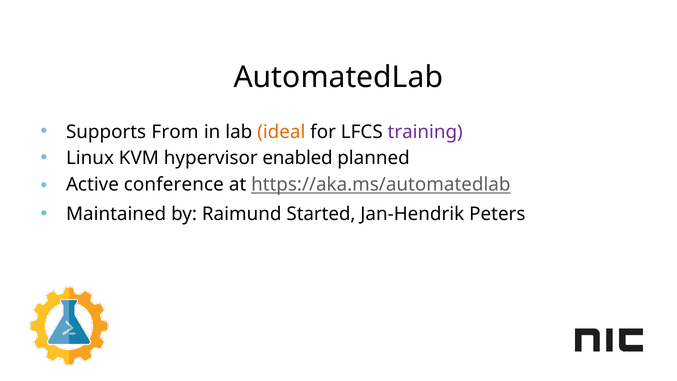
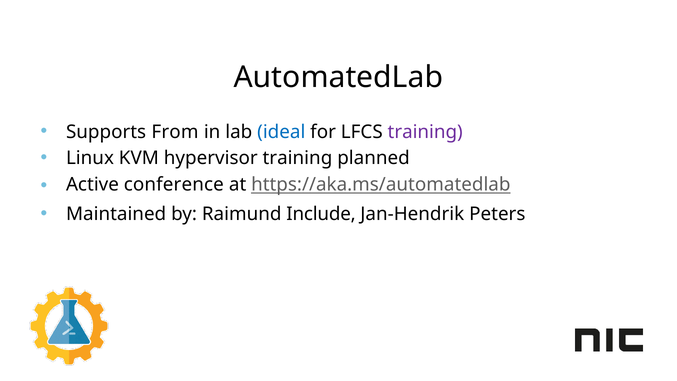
ideal colour: orange -> blue
hypervisor enabled: enabled -> training
Started: Started -> Include
